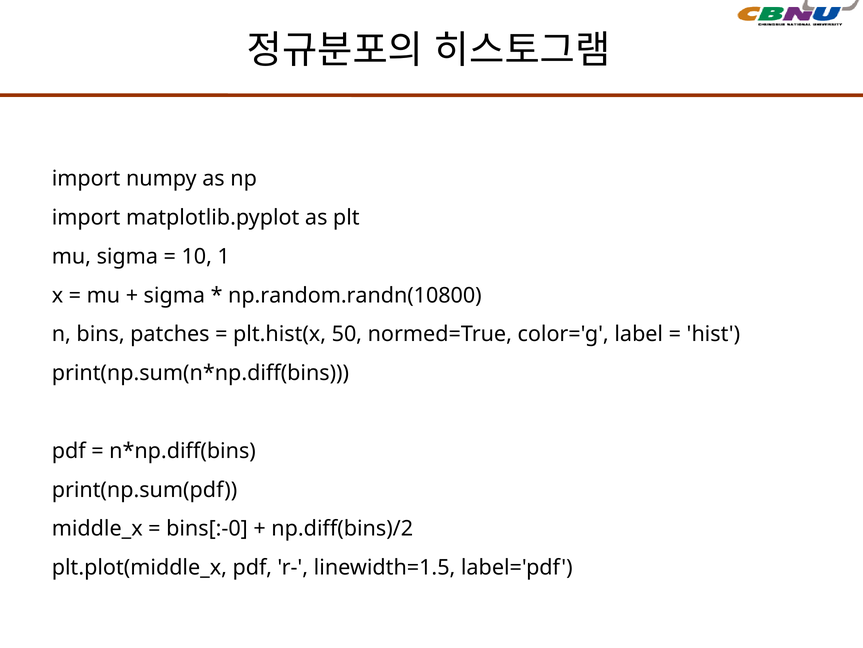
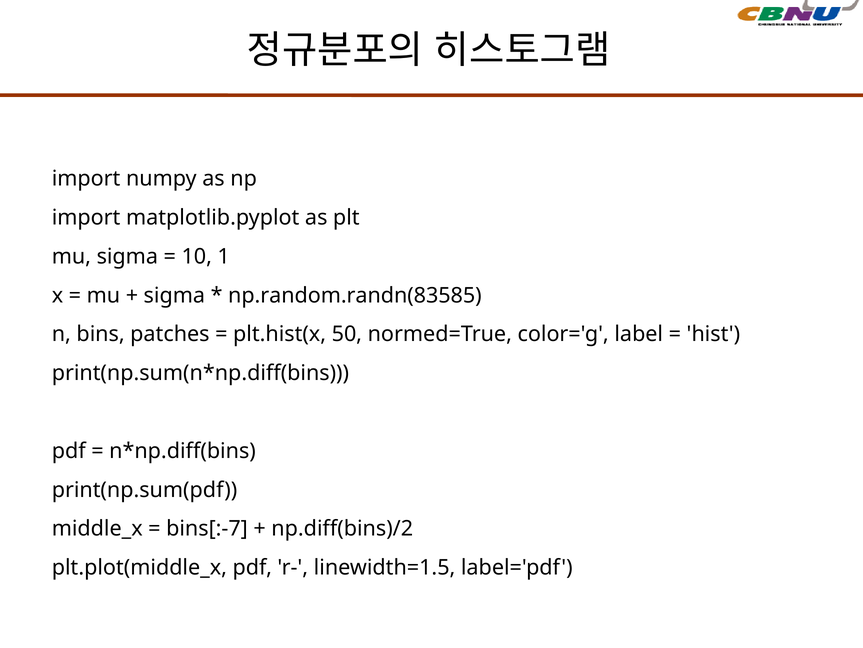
np.random.randn(10800: np.random.randn(10800 -> np.random.randn(83585
bins[:-0: bins[:-0 -> bins[:-7
